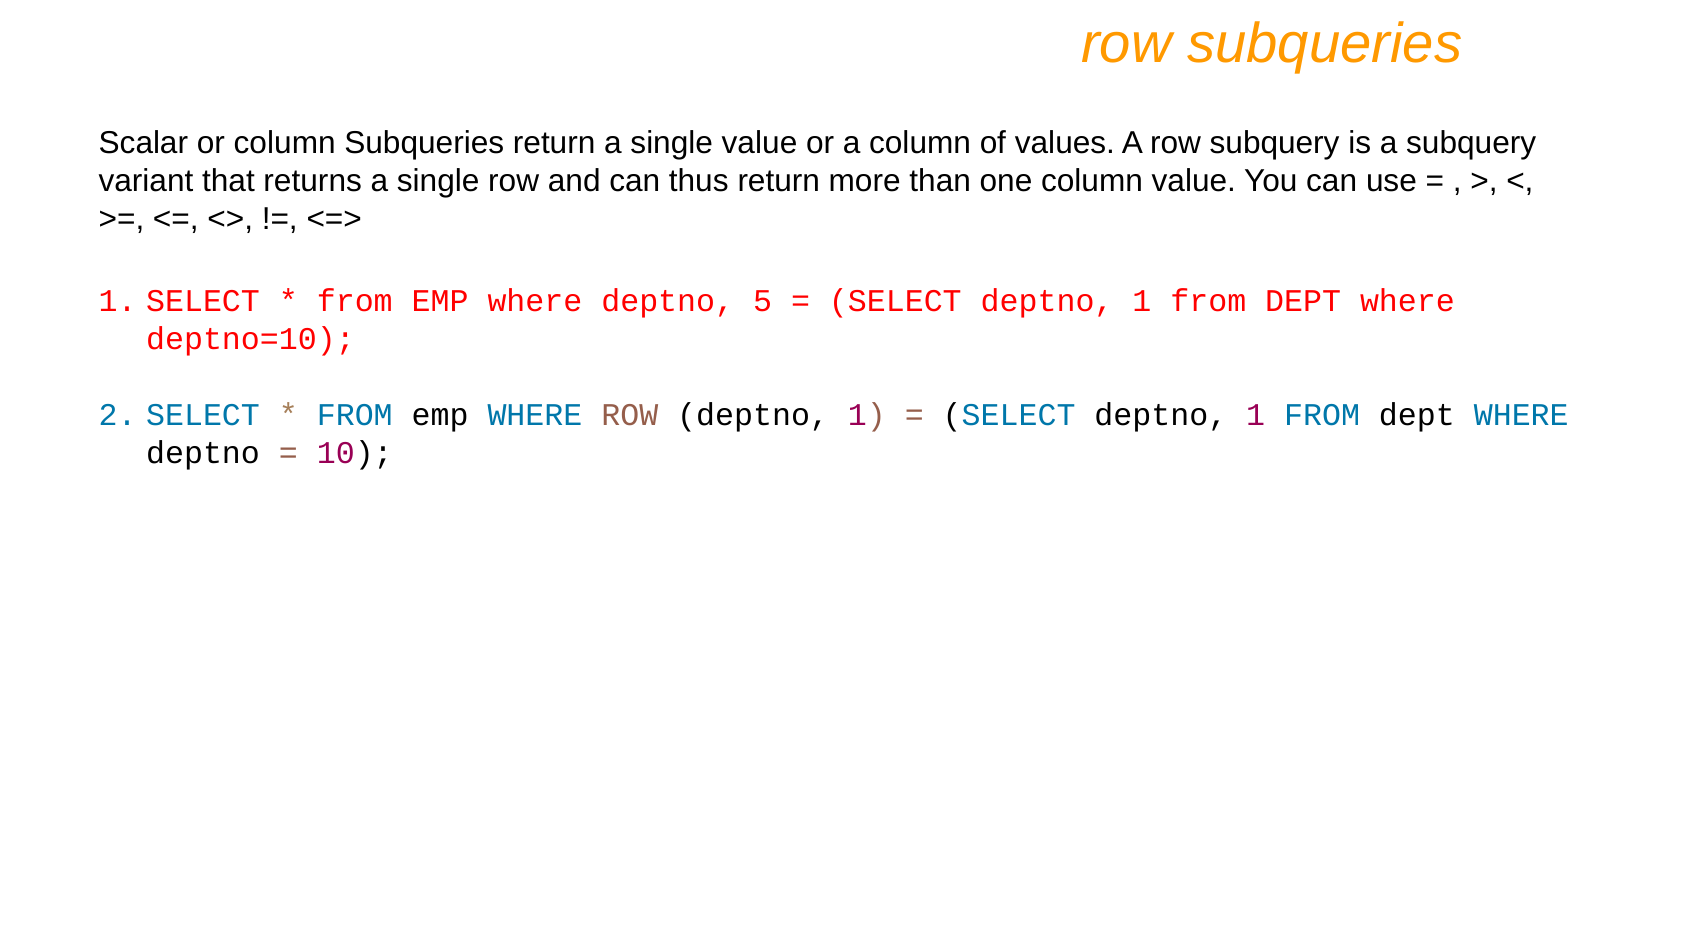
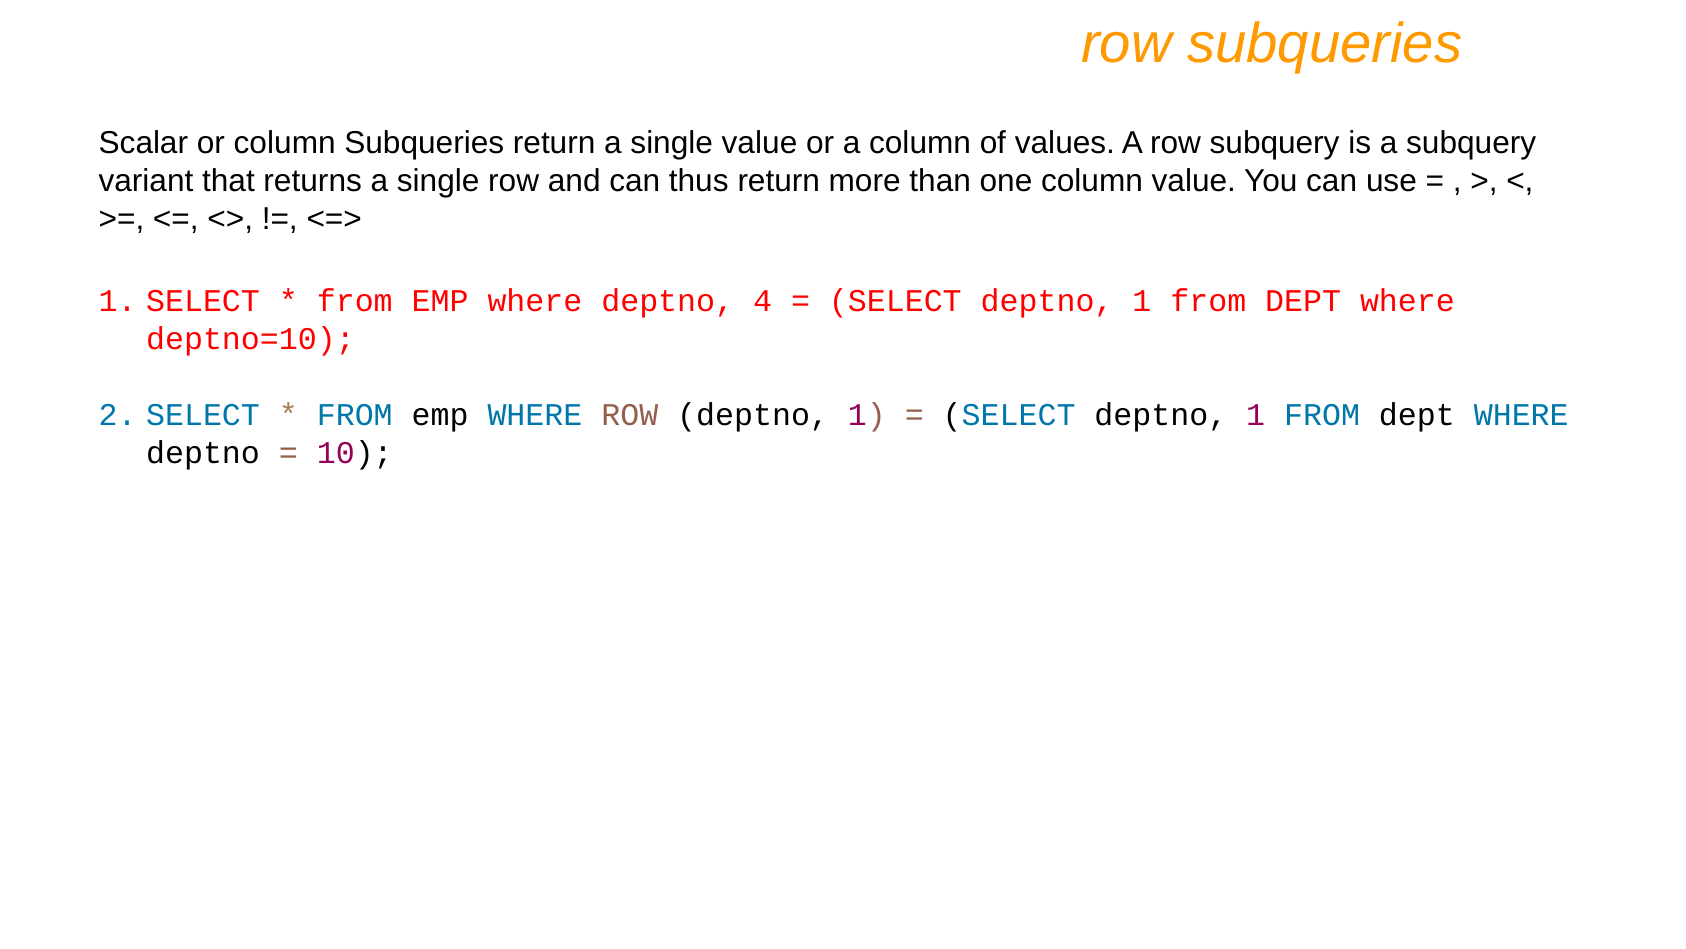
5: 5 -> 4
